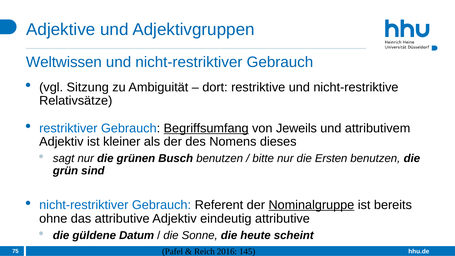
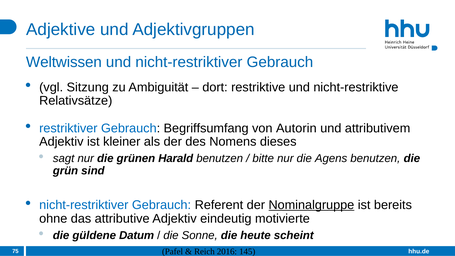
Begriffsumfang underline: present -> none
Jeweils: Jeweils -> Autorin
Busch: Busch -> Harald
Ersten: Ersten -> Agens
eindeutig attributive: attributive -> motivierte
